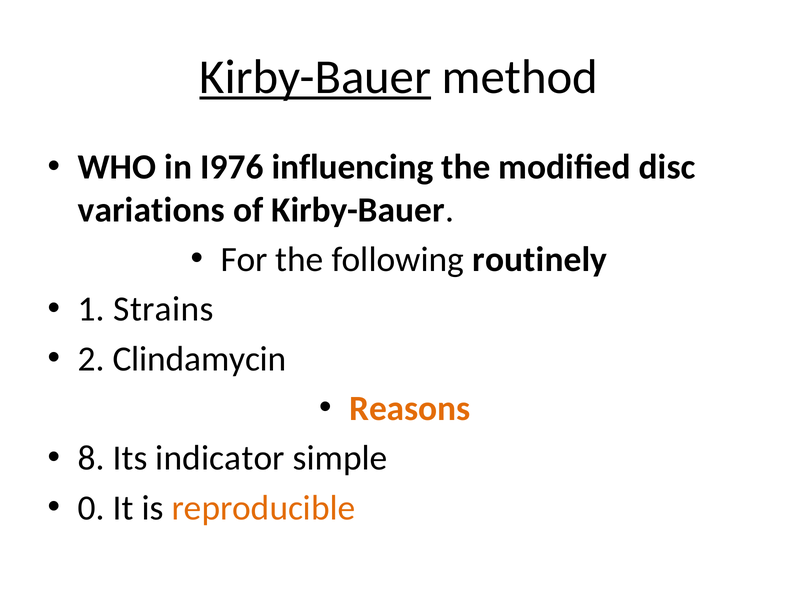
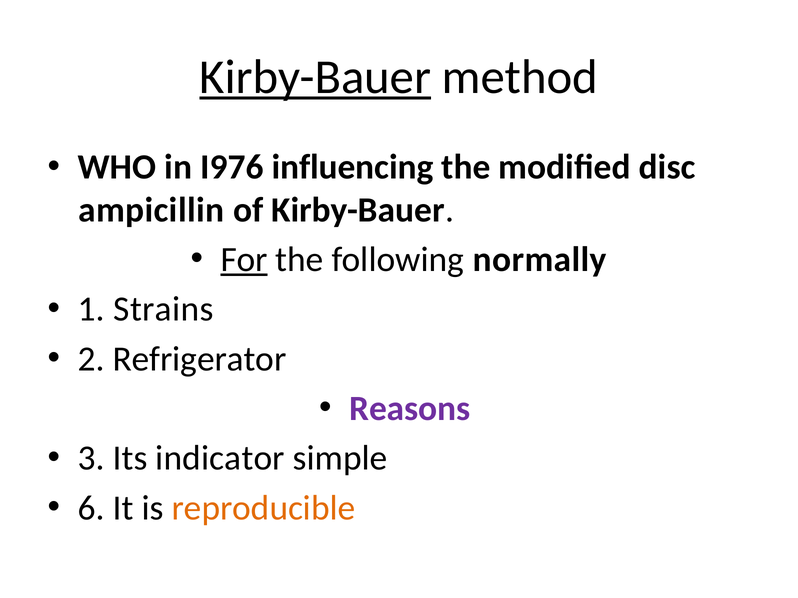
variations: variations -> ampicillin
For underline: none -> present
routinely: routinely -> normally
Clindamycin: Clindamycin -> Refrigerator
Reasons colour: orange -> purple
8: 8 -> 3
0: 0 -> 6
